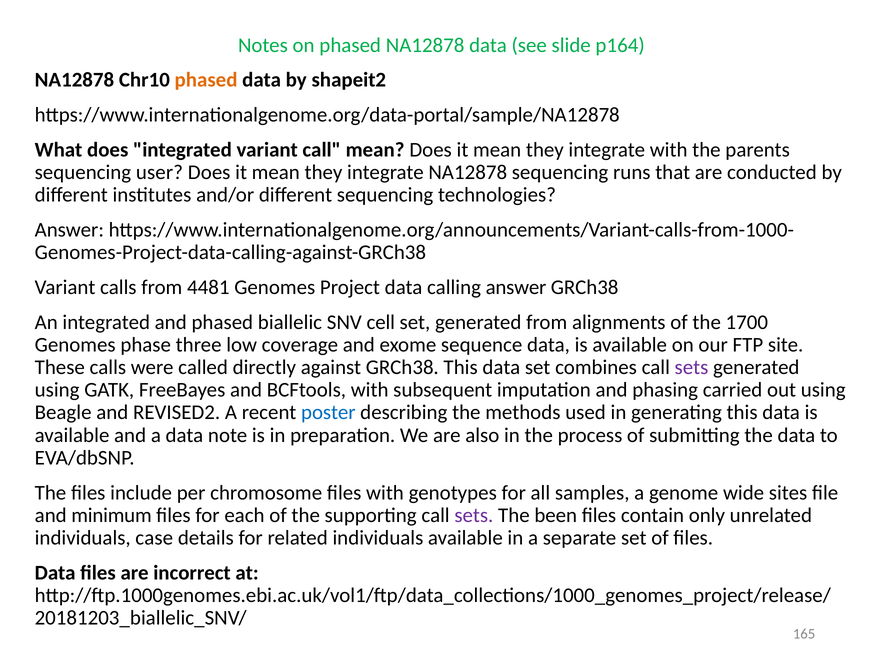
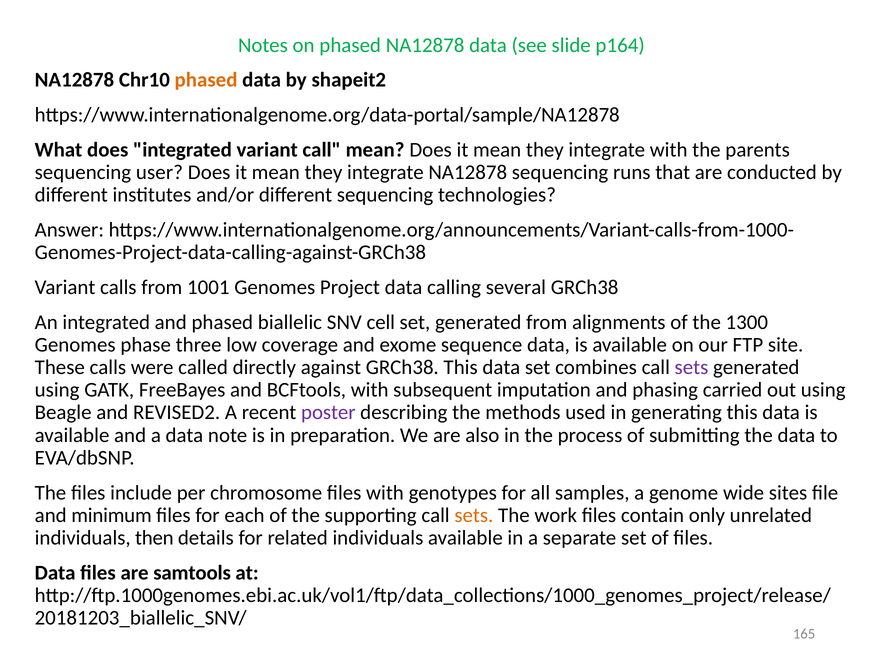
4481: 4481 -> 1001
calling answer: answer -> several
1700: 1700 -> 1300
poster colour: blue -> purple
sets at (474, 515) colour: purple -> orange
been: been -> work
case: case -> then
incorrect: incorrect -> samtools
